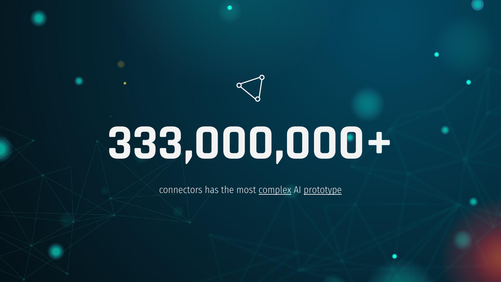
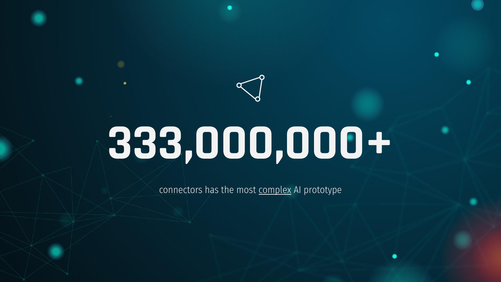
prototype underline: present -> none
